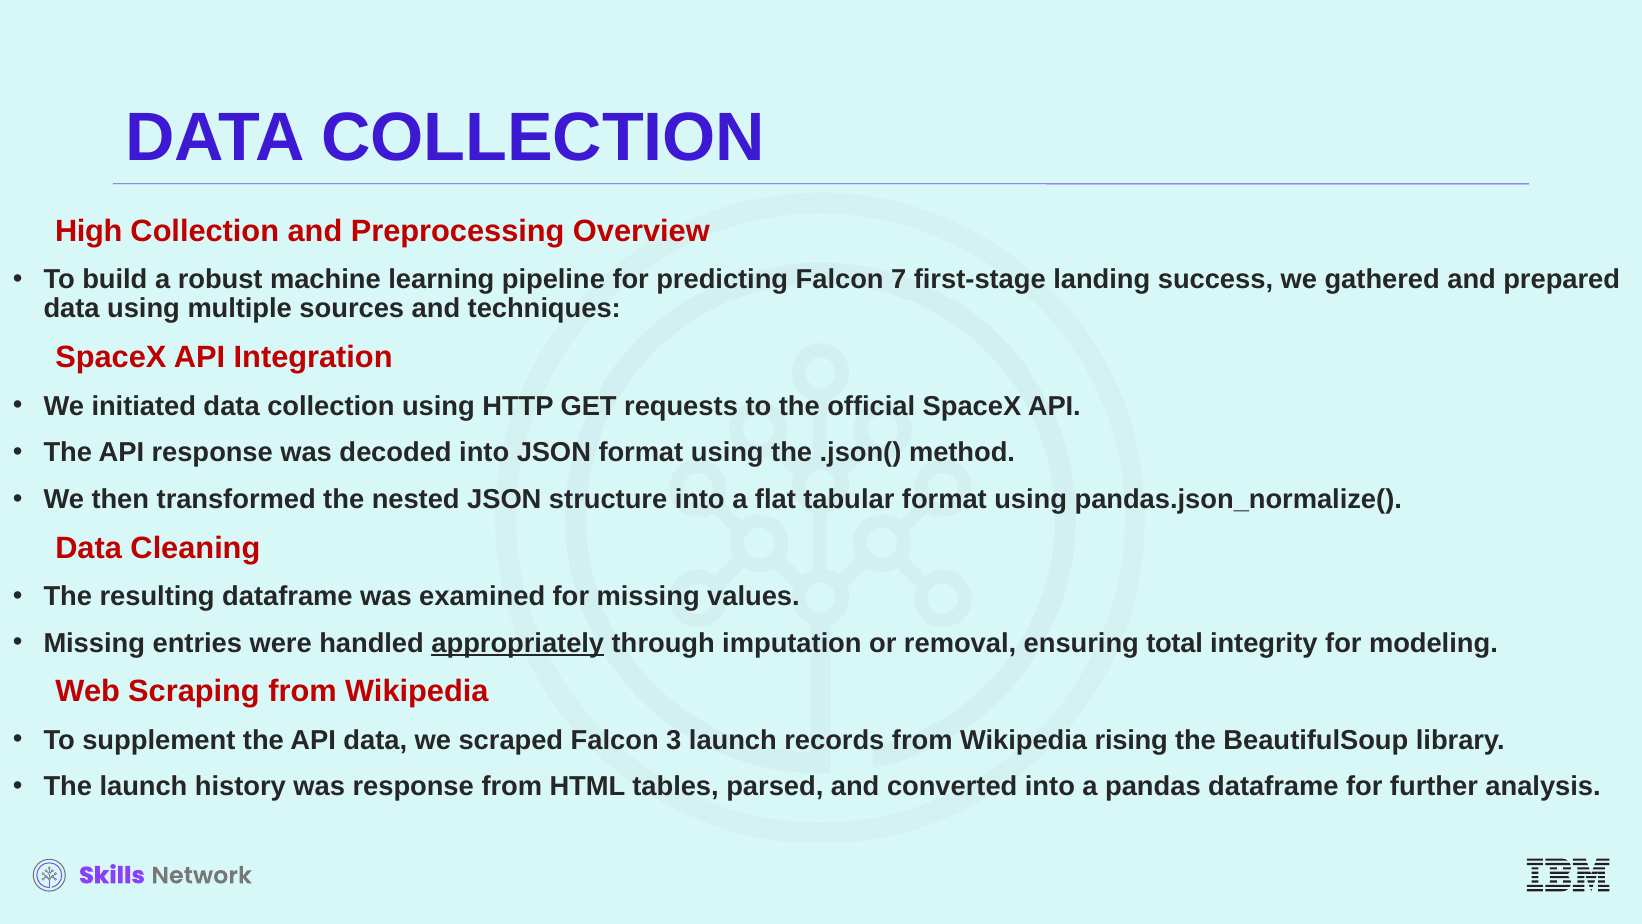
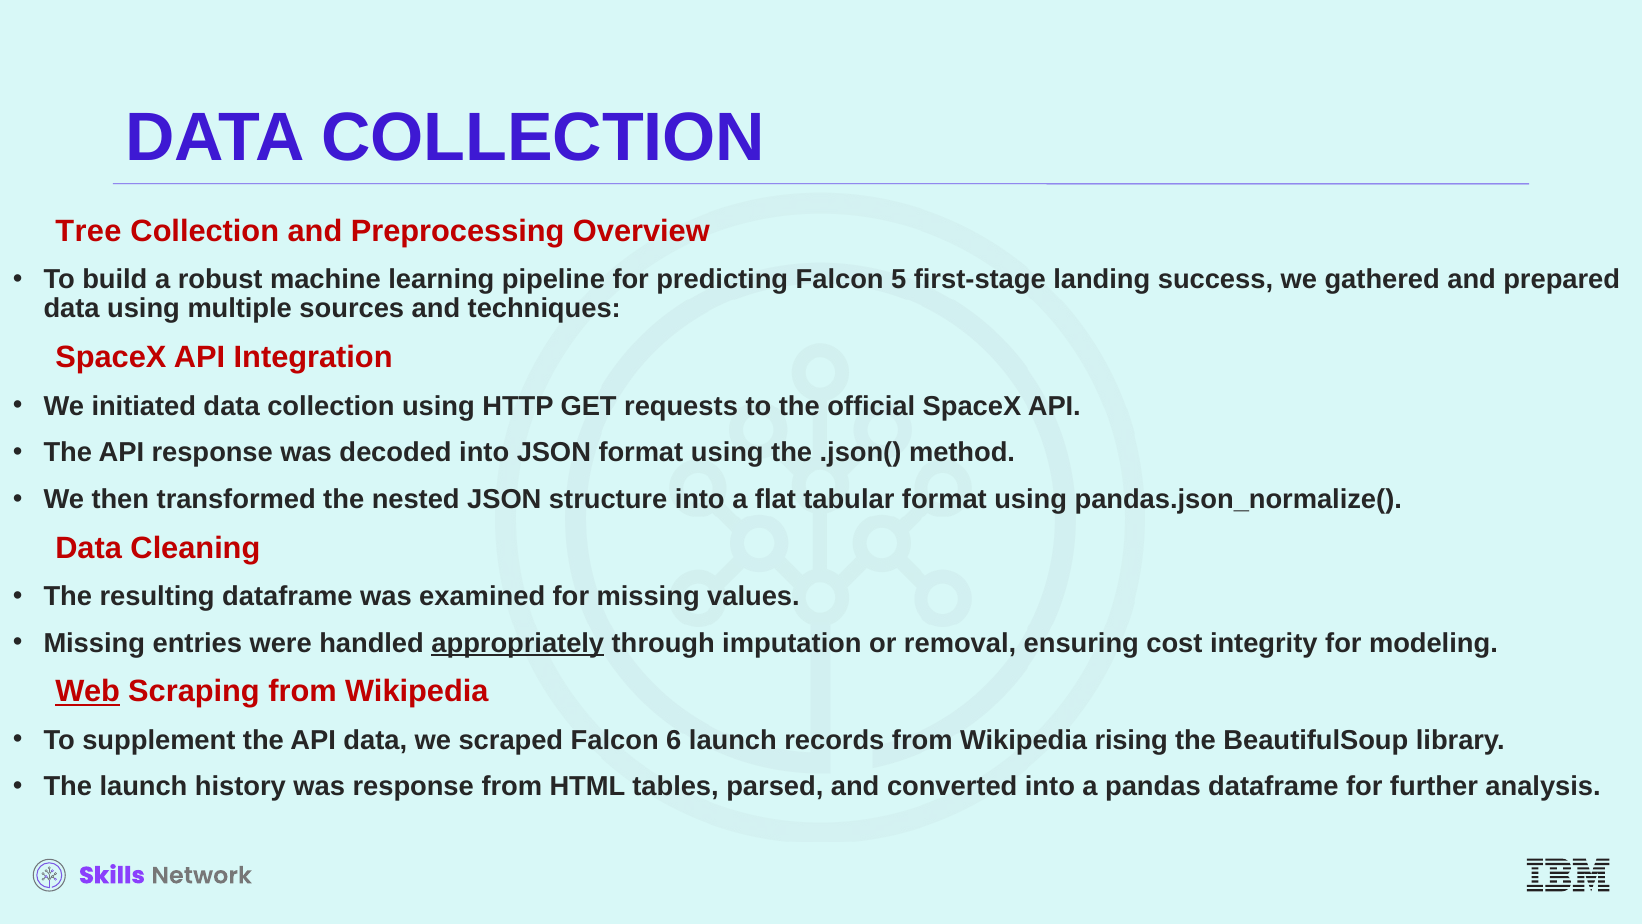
High: High -> Tree
7: 7 -> 5
total: total -> cost
Web underline: none -> present
3: 3 -> 6
